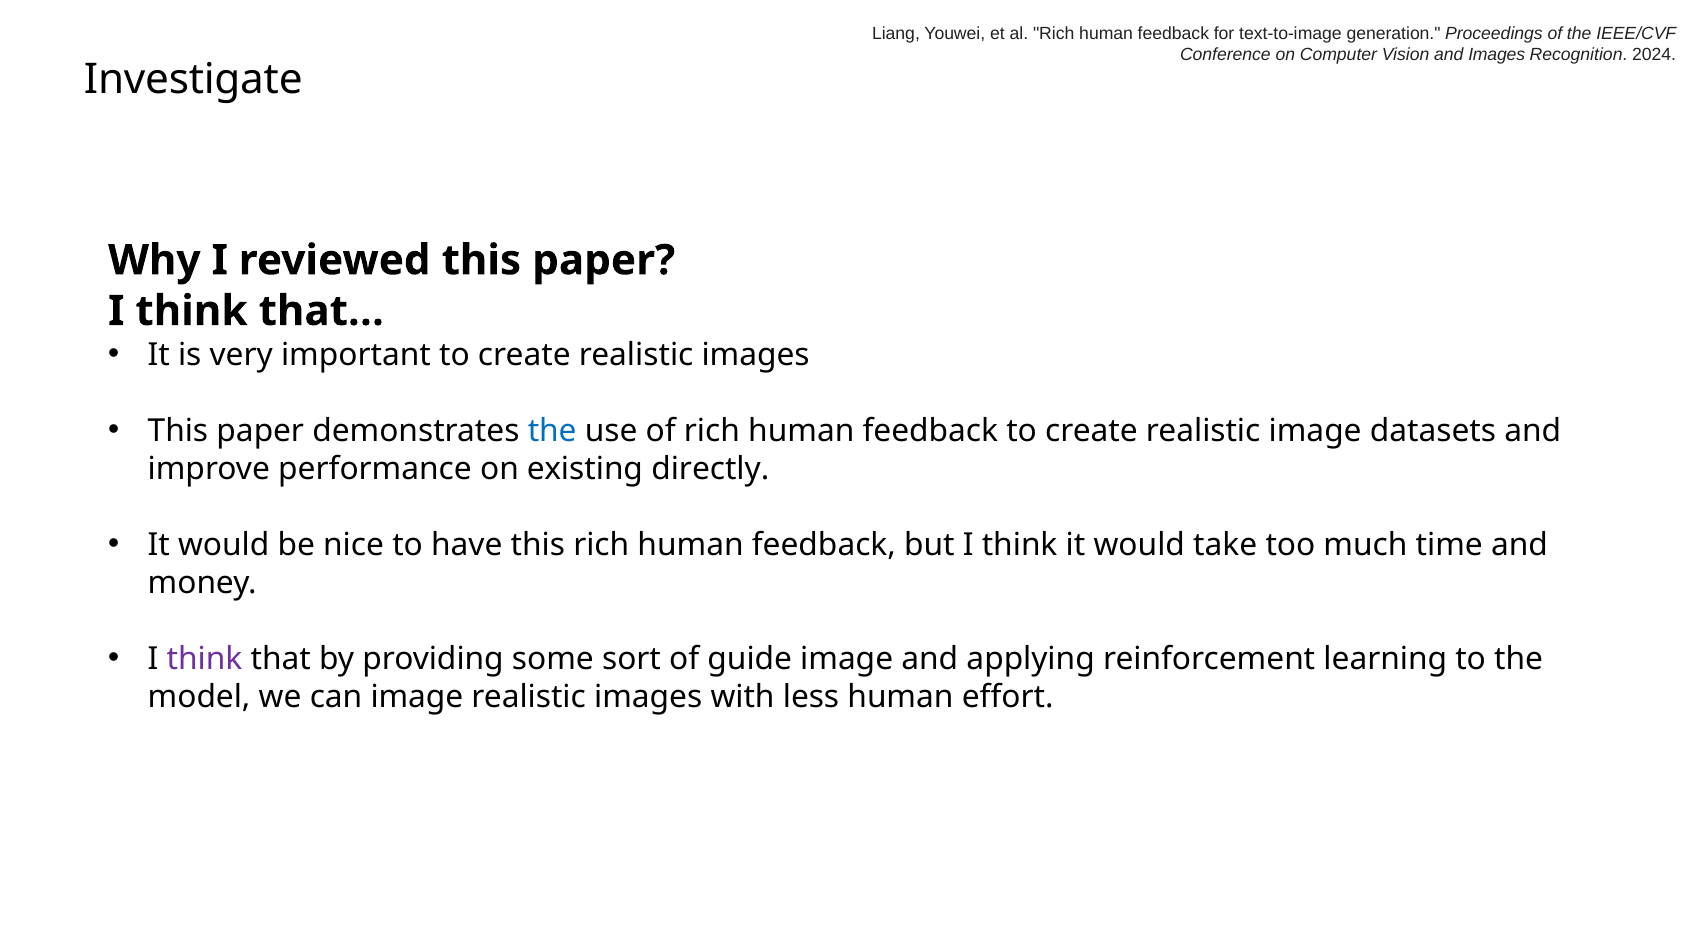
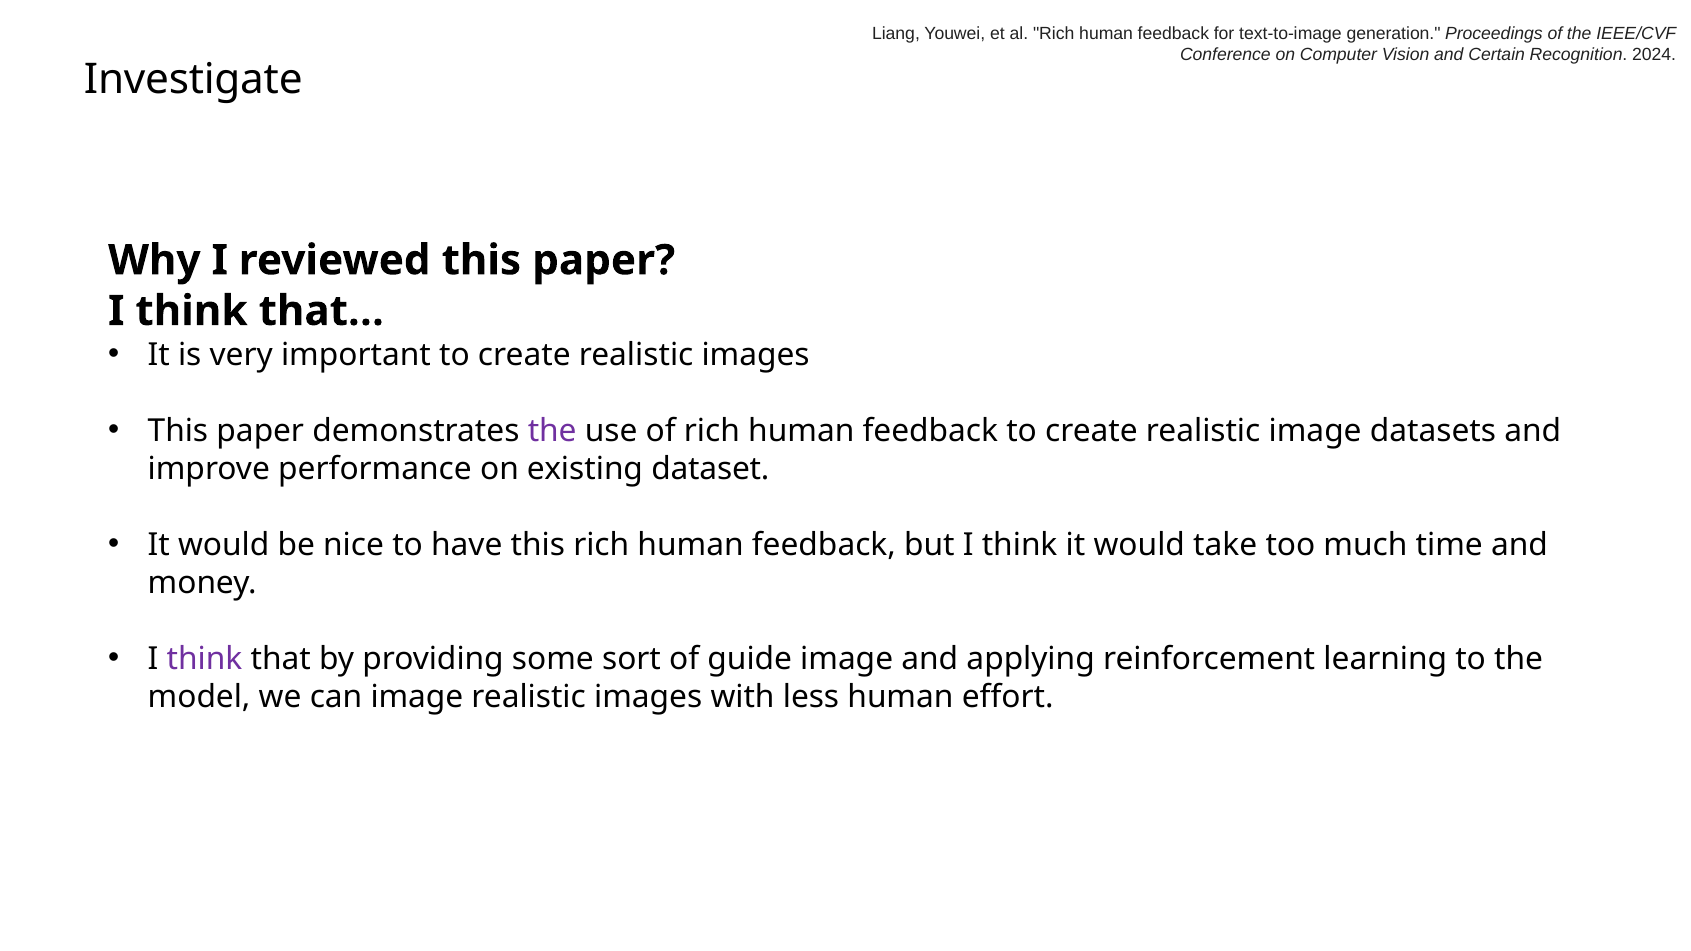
and Images: Images -> Certain
the at (552, 431) colour: blue -> purple
directly: directly -> dataset
